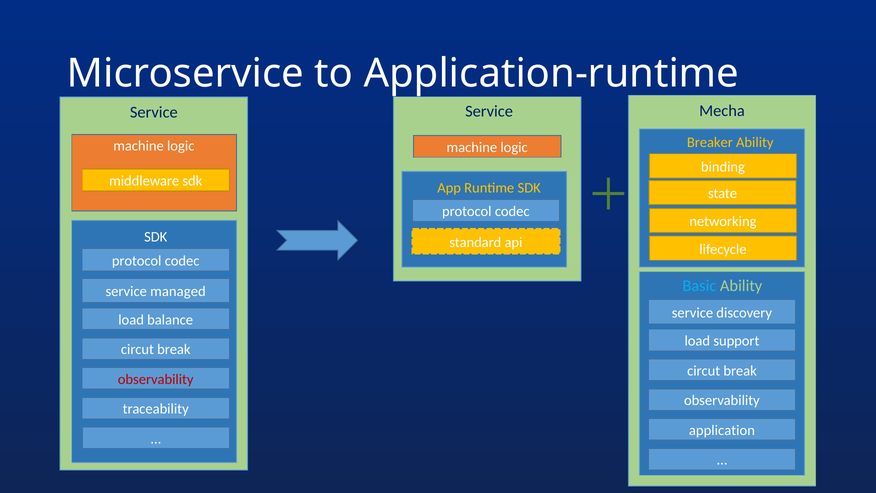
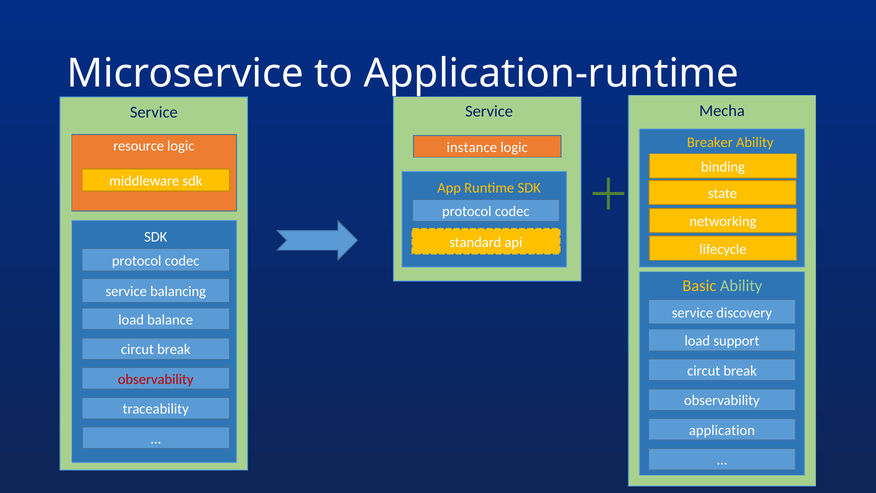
machine at (139, 146): machine -> resource
machine at (472, 147): machine -> instance
Basic colour: light blue -> yellow
managed: managed -> balancing
